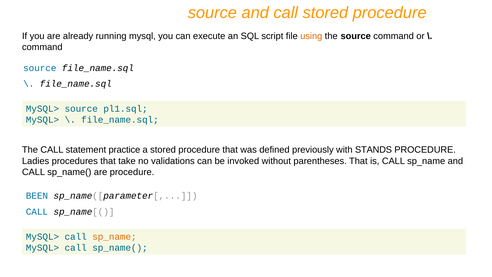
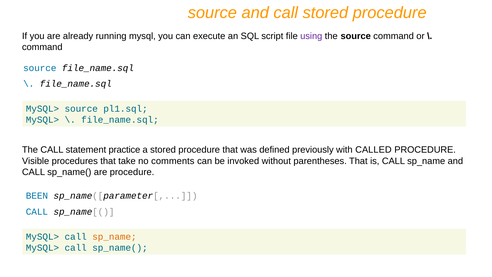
using colour: orange -> purple
STANDS: STANDS -> CALLED
Ladies: Ladies -> Visible
validations: validations -> comments
